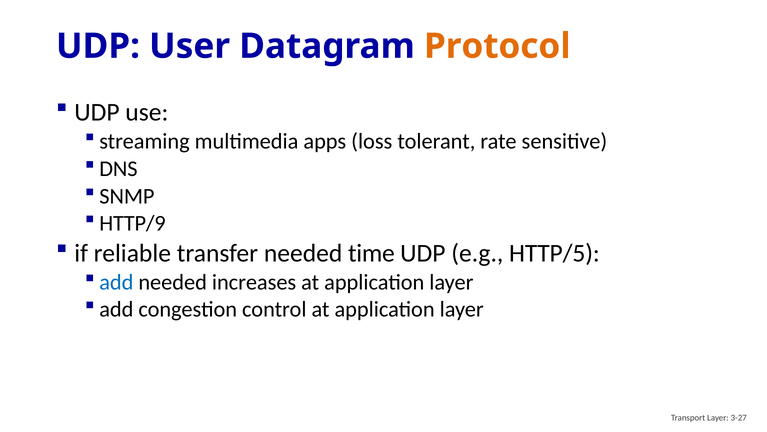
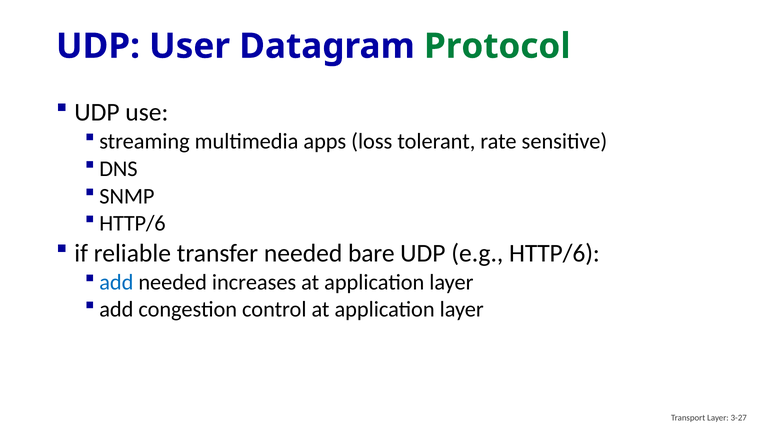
Protocol colour: orange -> green
HTTP/9 at (132, 223): HTTP/9 -> HTTP/6
time: time -> bare
e.g HTTP/5: HTTP/5 -> HTTP/6
